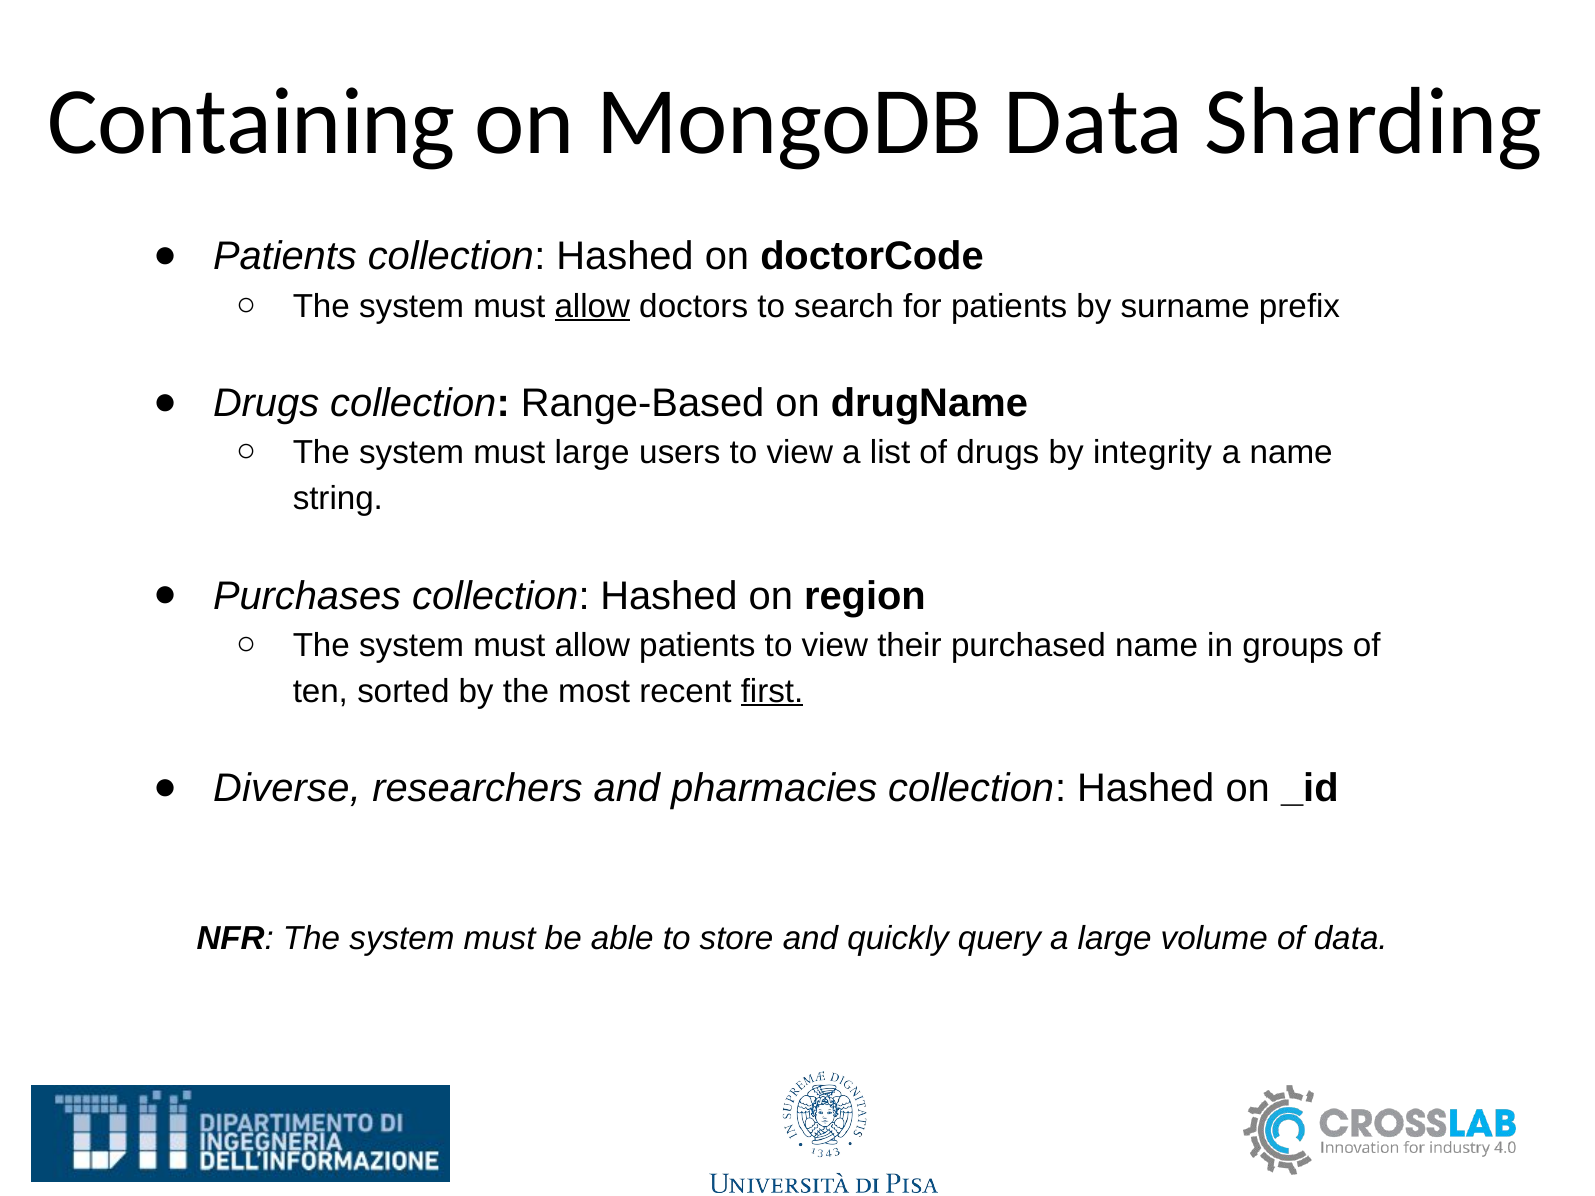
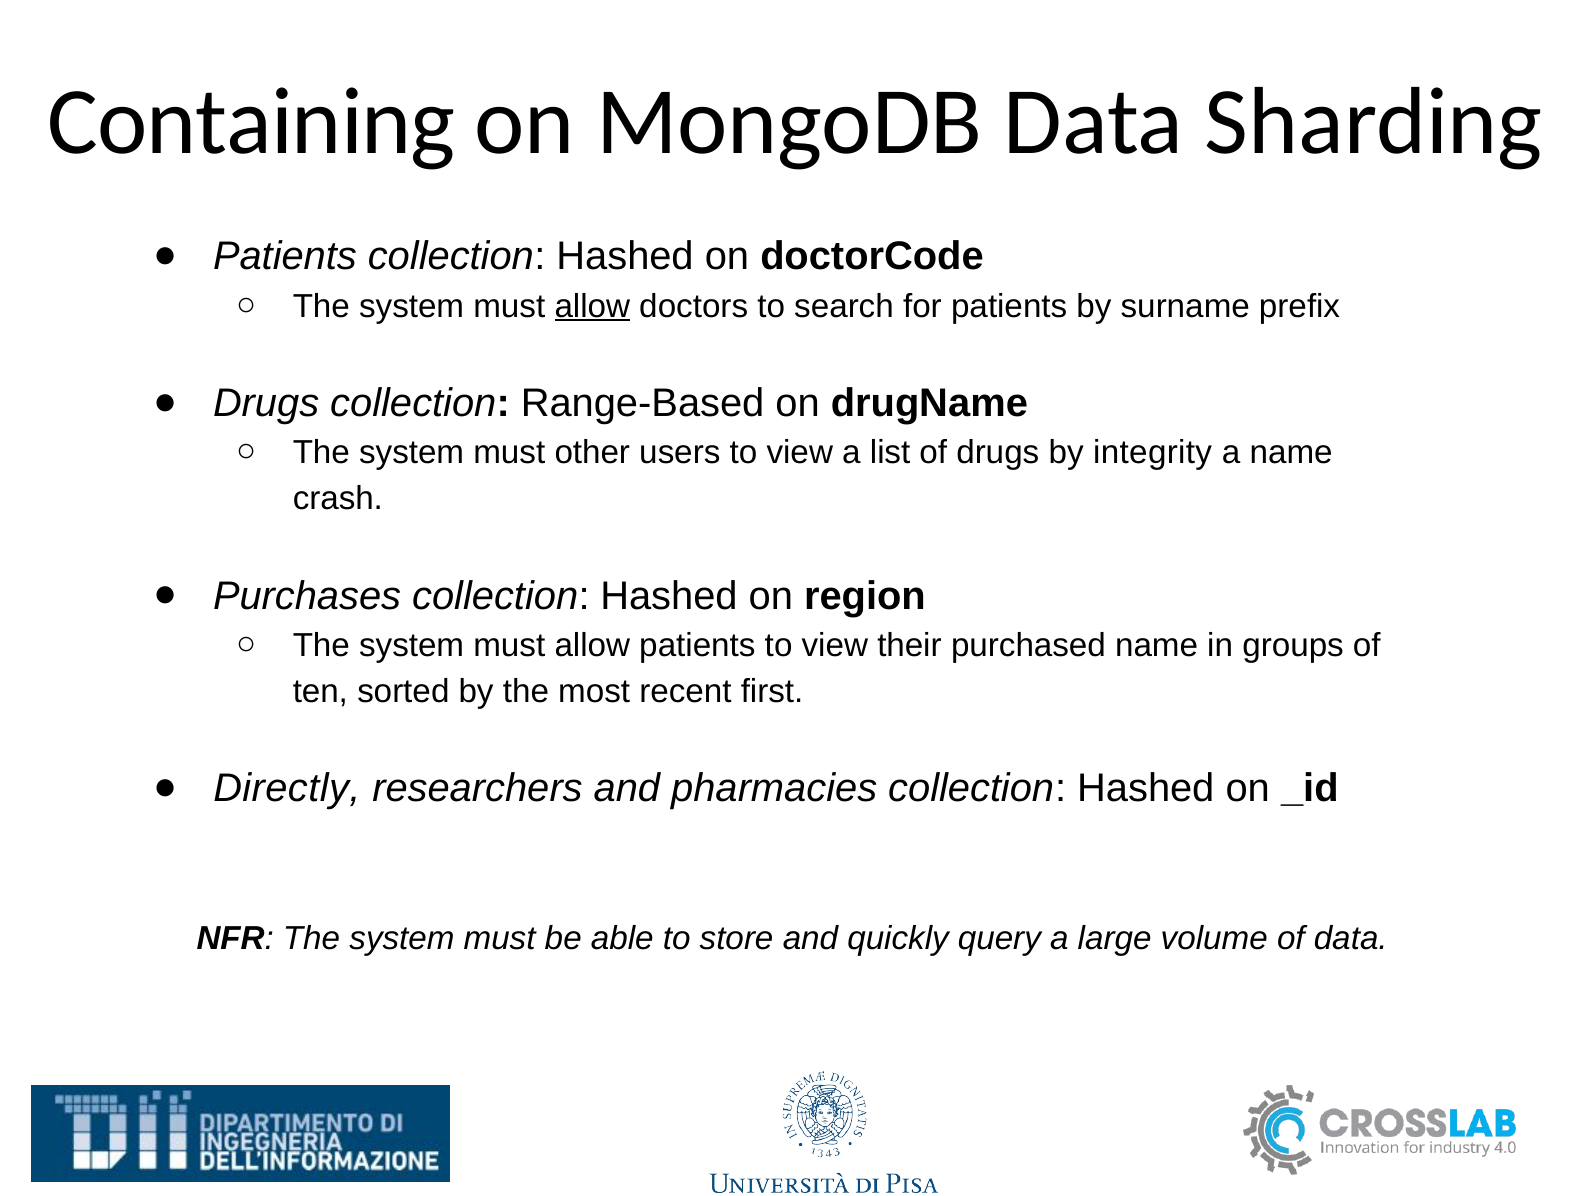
must large: large -> other
string: string -> crash
first underline: present -> none
Diverse: Diverse -> Directly
